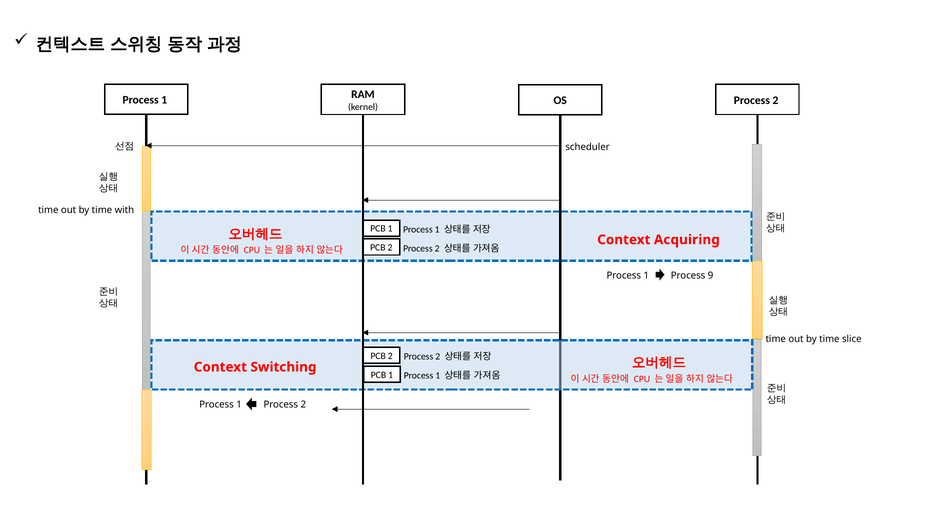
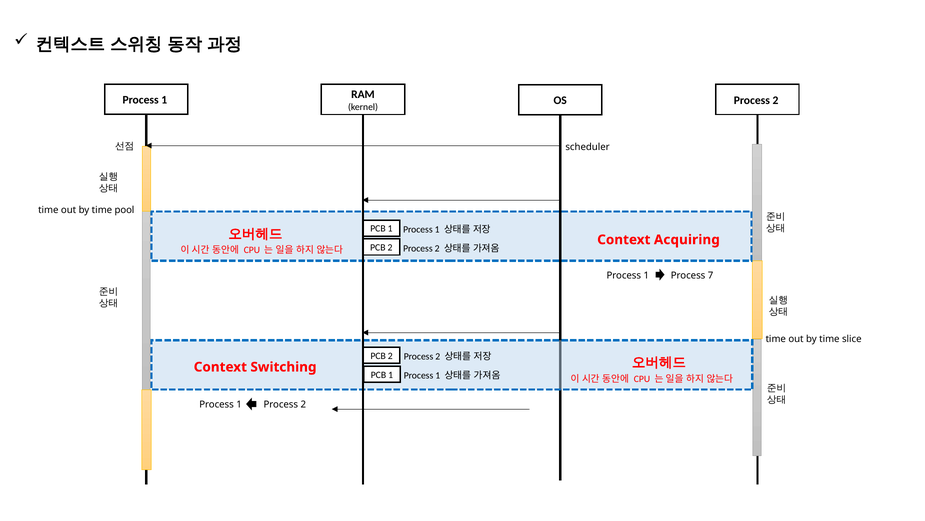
with: with -> pool
9: 9 -> 7
